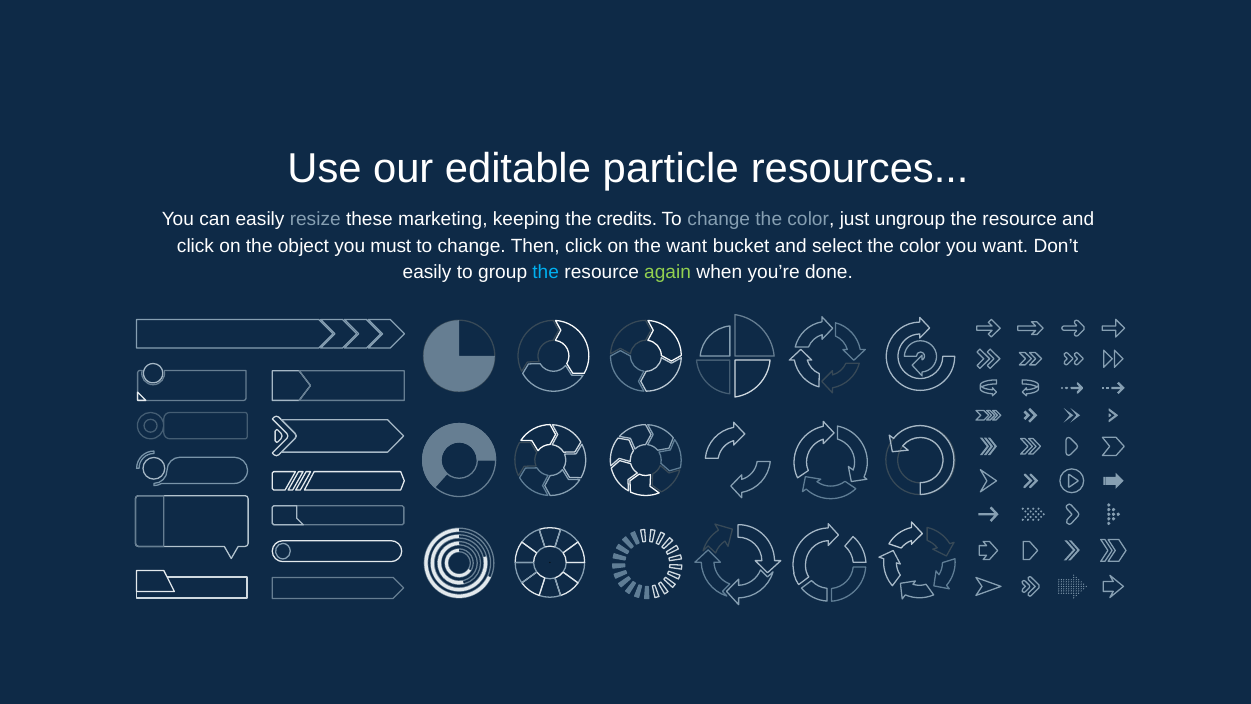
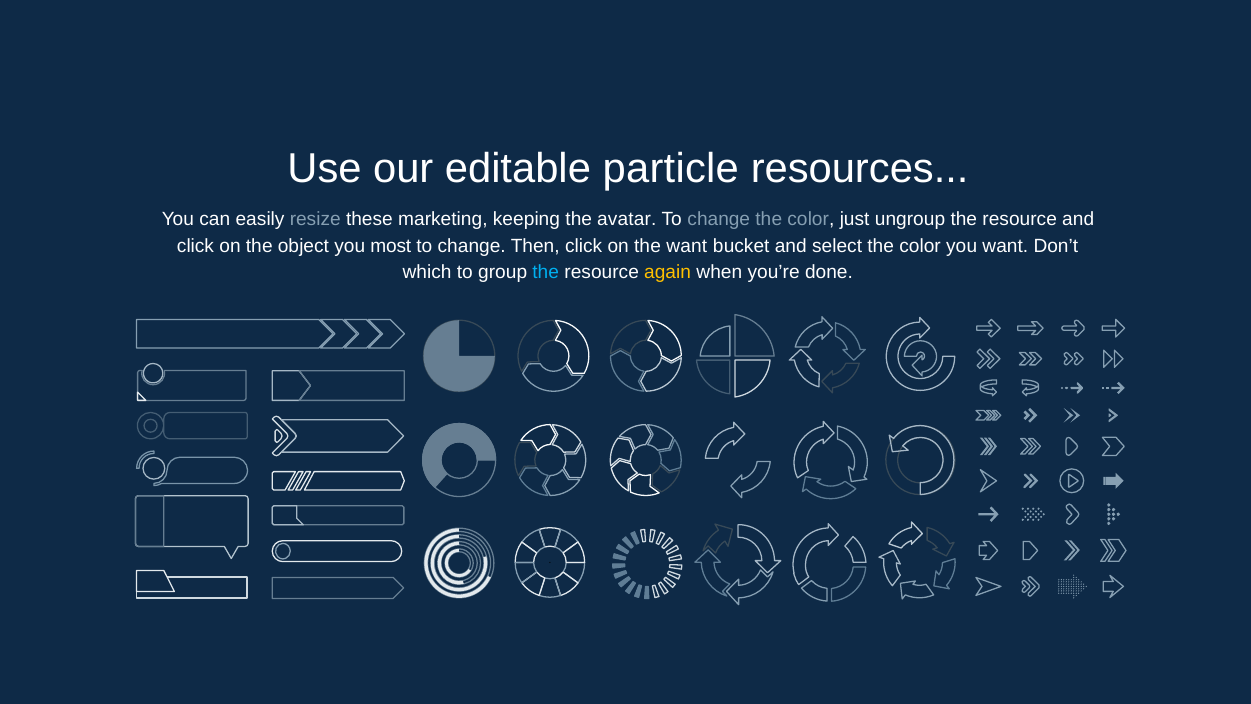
credits: credits -> avatar
must: must -> most
easily at (427, 272): easily -> which
again colour: light green -> yellow
